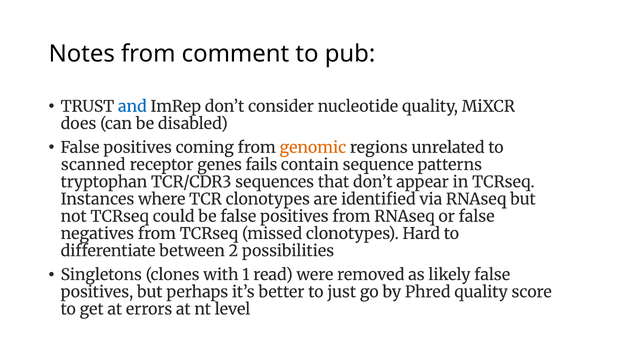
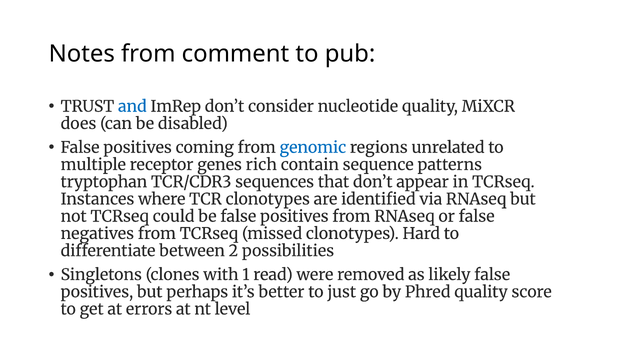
genomic colour: orange -> blue
scanned: scanned -> multiple
fails: fails -> rich
